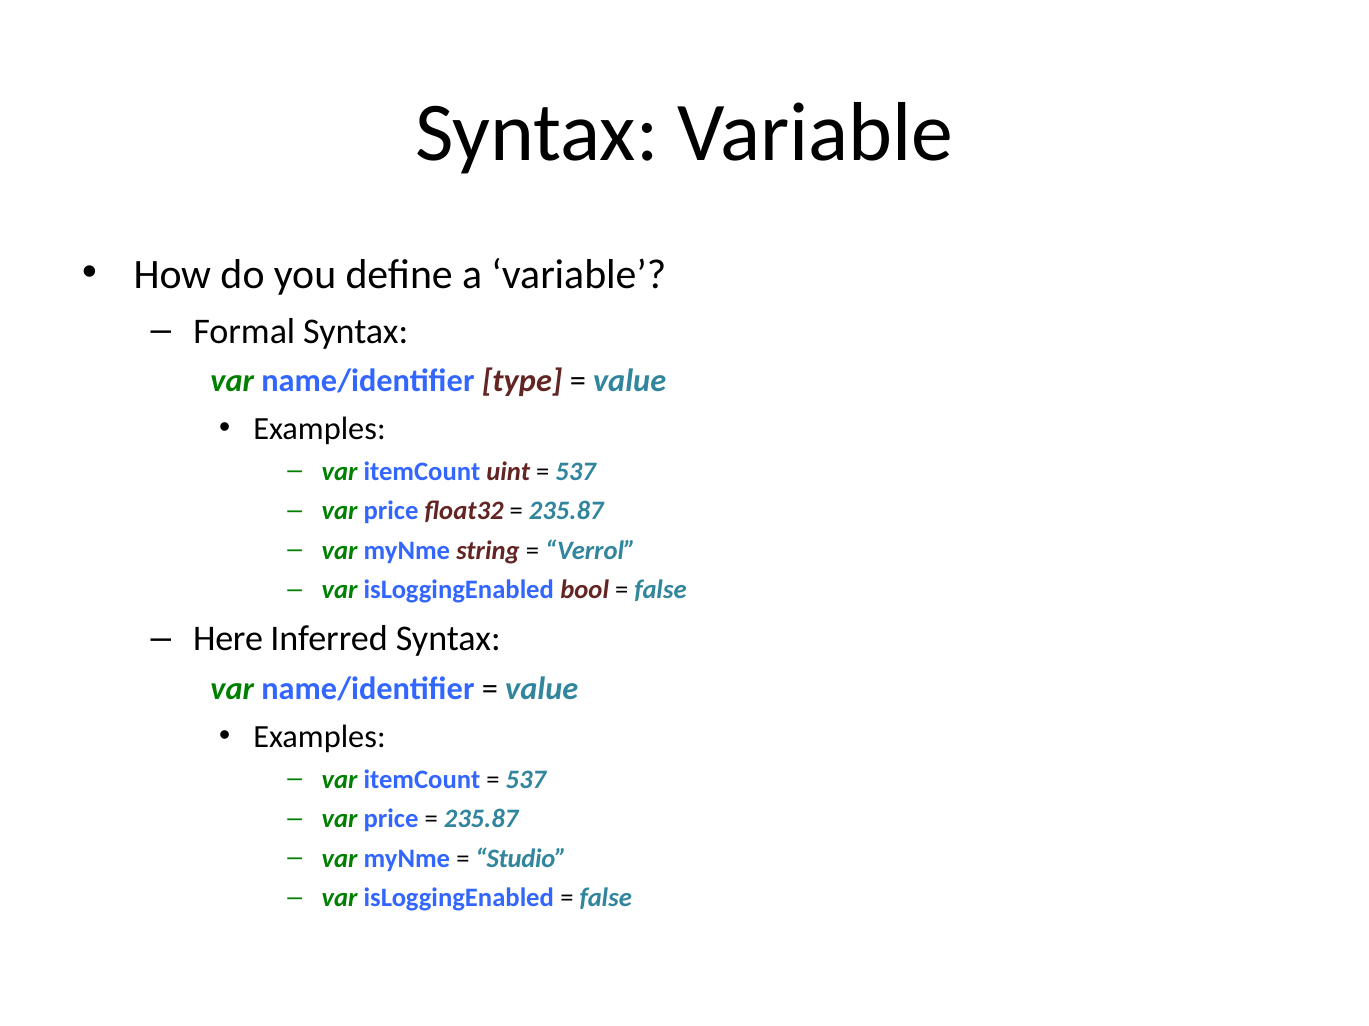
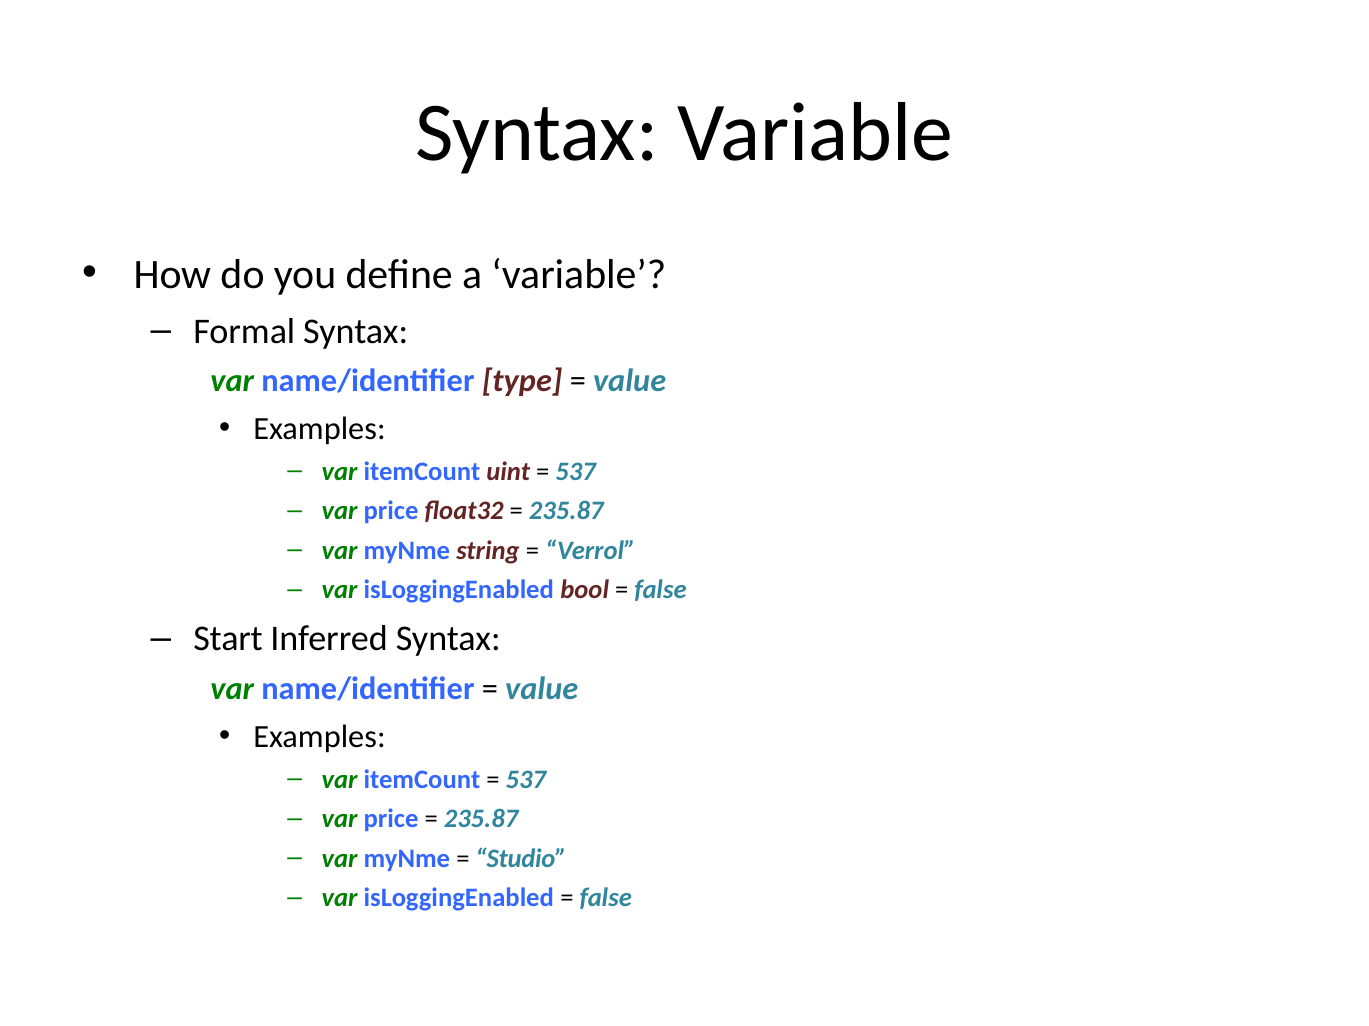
Here: Here -> Start
